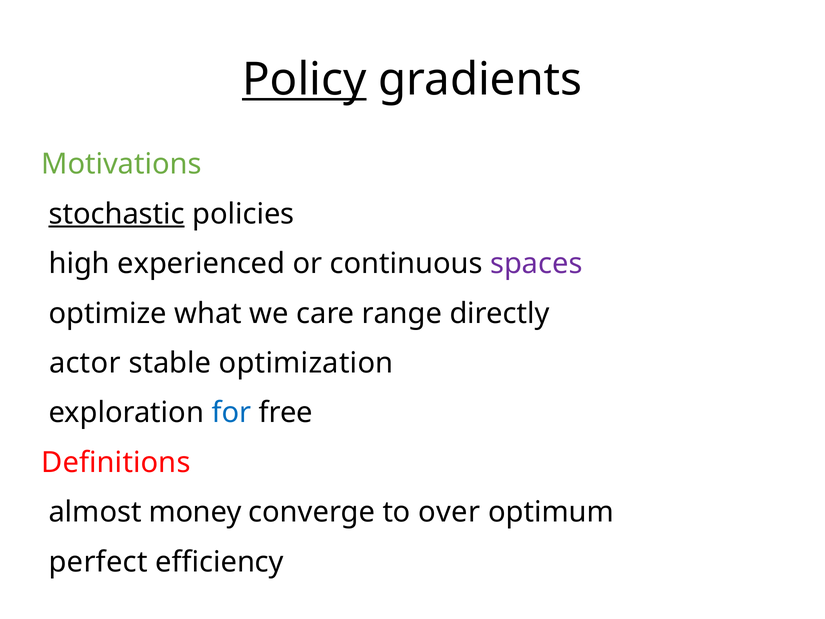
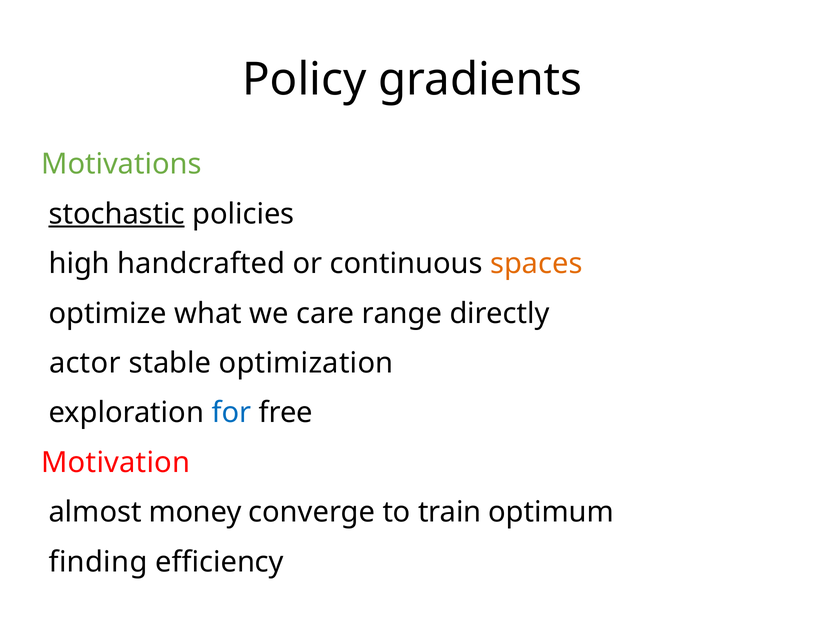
Policy underline: present -> none
experienced: experienced -> handcrafted
spaces colour: purple -> orange
Definitions: Definitions -> Motivation
over: over -> train
perfect: perfect -> finding
